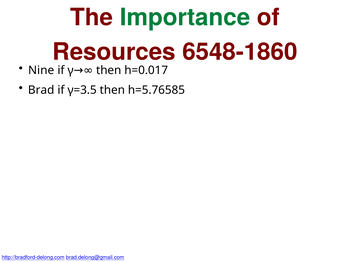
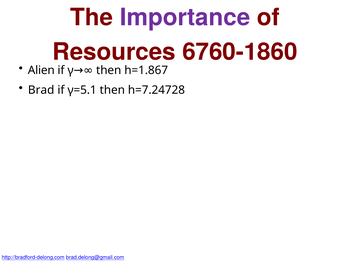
Importance colour: green -> purple
6548-1860: 6548-1860 -> 6760-1860
Nine: Nine -> Alien
h=0.017: h=0.017 -> h=1.867
γ=3.5: γ=3.5 -> γ=5.1
h=5.76585: h=5.76585 -> h=7.24728
